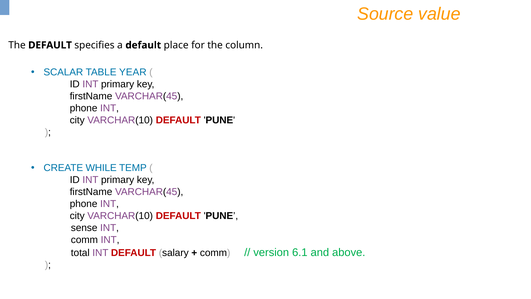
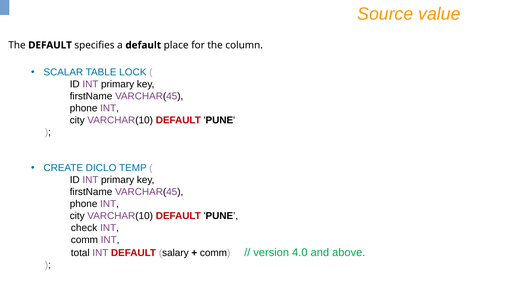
YEAR: YEAR -> LOCK
WHILE: WHILE -> DICLO
sense: sense -> check
6.1: 6.1 -> 4.0
